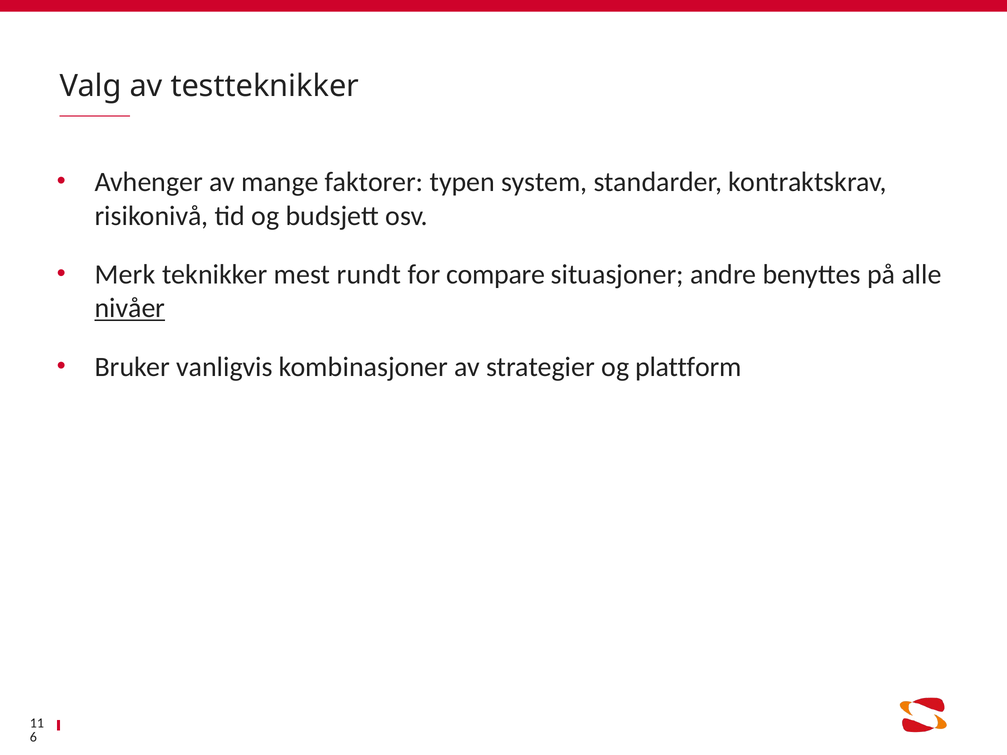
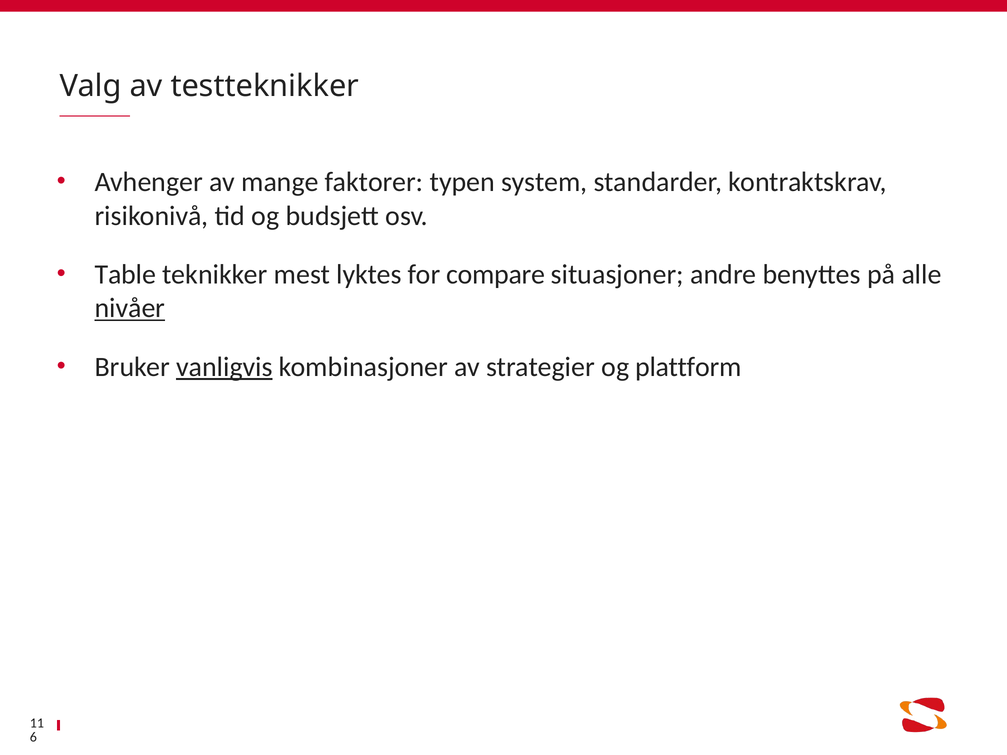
Merk: Merk -> Table
rundt: rundt -> lyktes
vanligvis underline: none -> present
